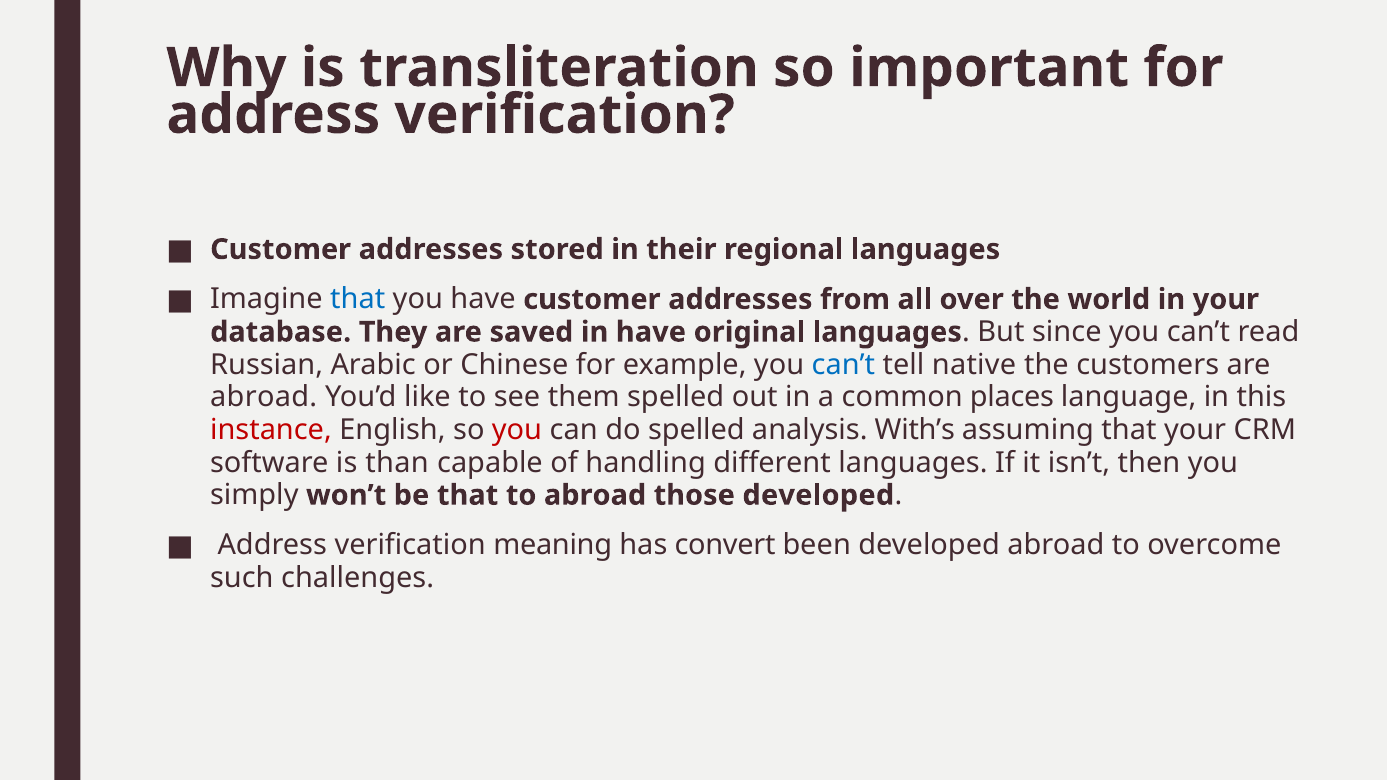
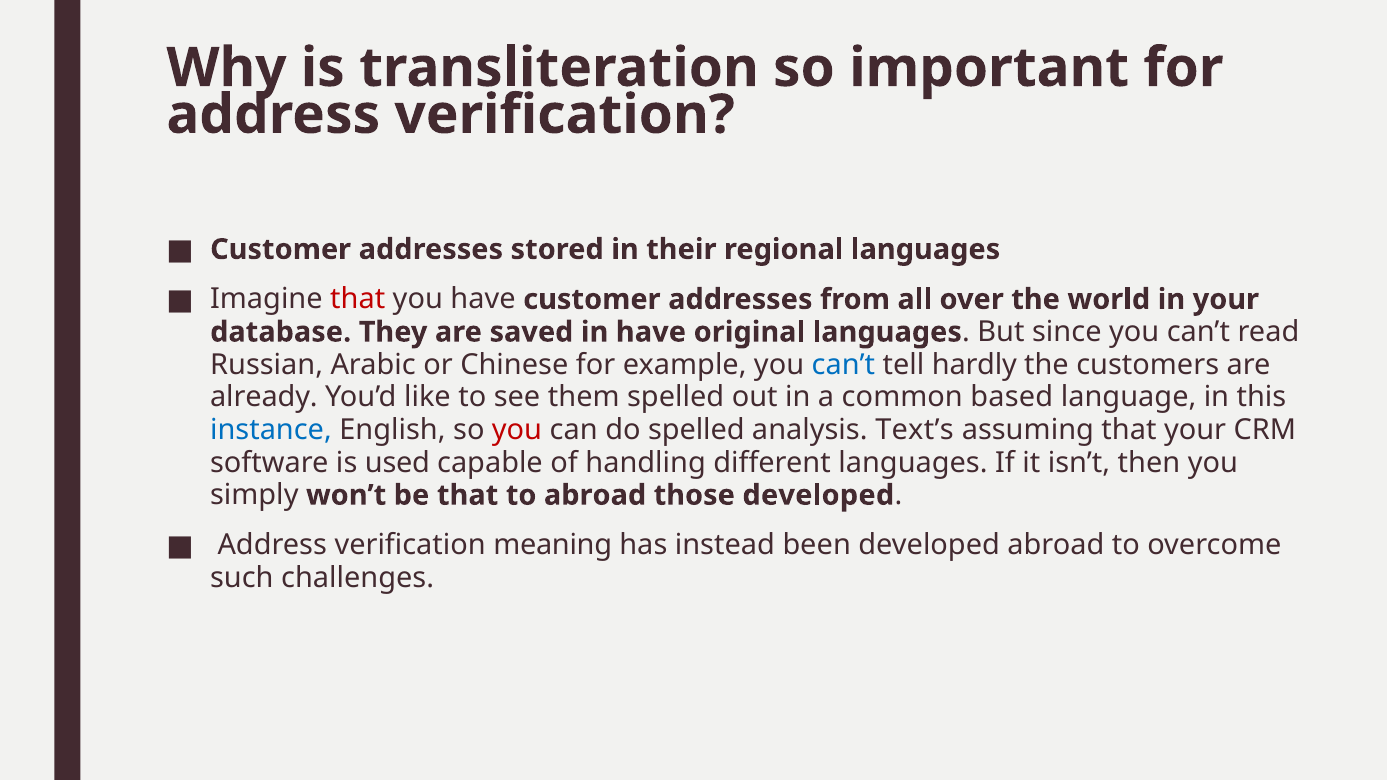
that at (358, 299) colour: blue -> red
native: native -> hardly
abroad at (264, 397): abroad -> already
places: places -> based
instance colour: red -> blue
With’s: With’s -> Text’s
than: than -> used
convert: convert -> instead
